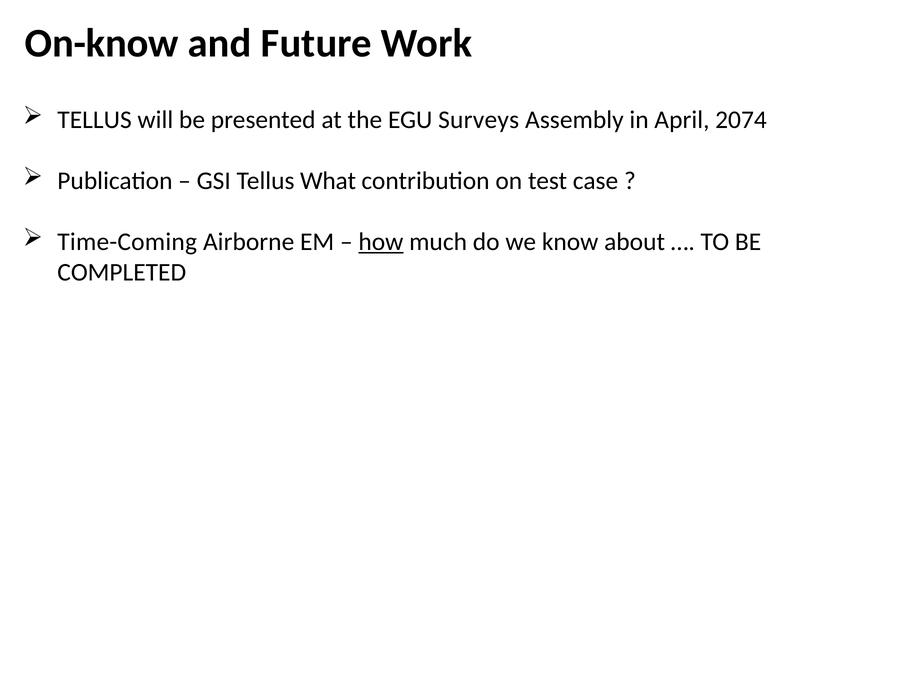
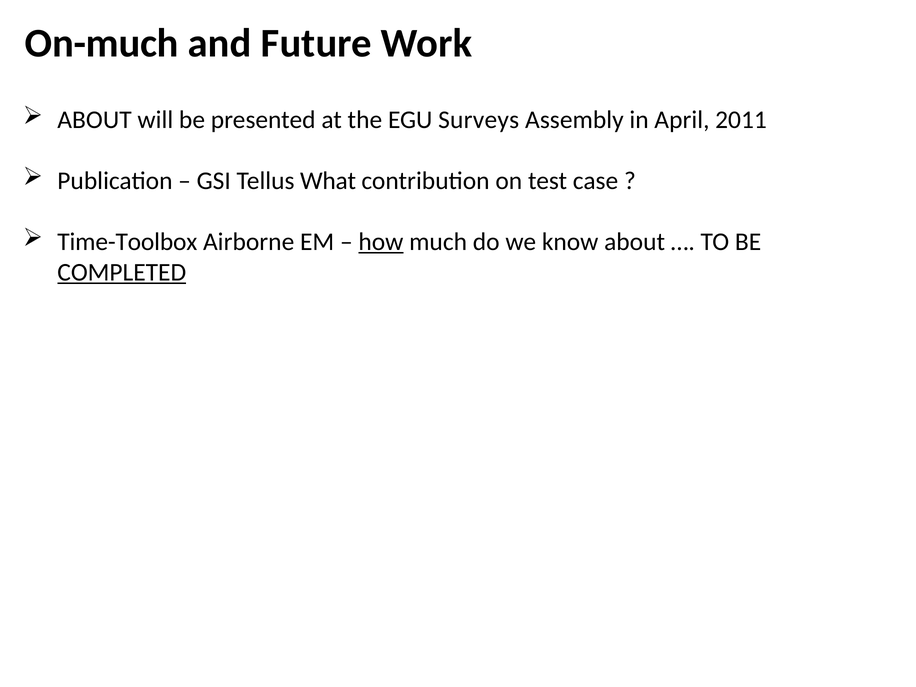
On-know: On-know -> On-much
TELLUS at (95, 120): TELLUS -> ABOUT
2074: 2074 -> 2011
Time-Coming: Time-Coming -> Time-Toolbox
COMPLETED underline: none -> present
